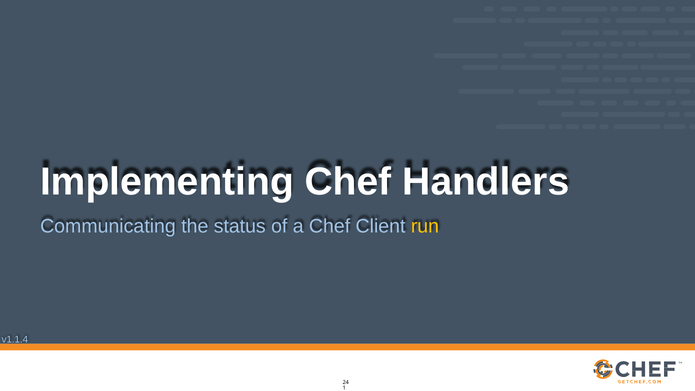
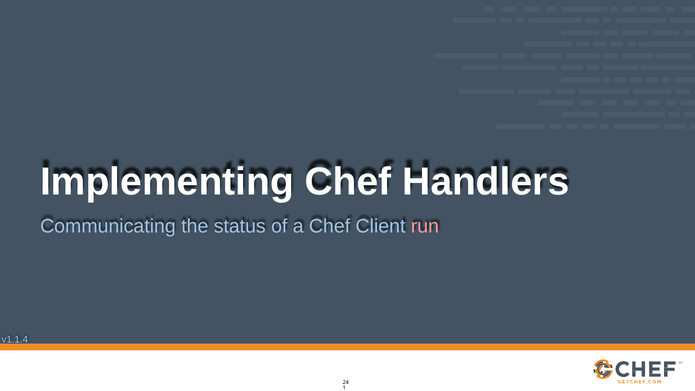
run colour: yellow -> pink
